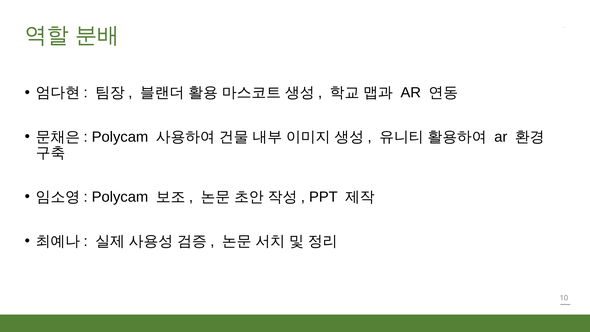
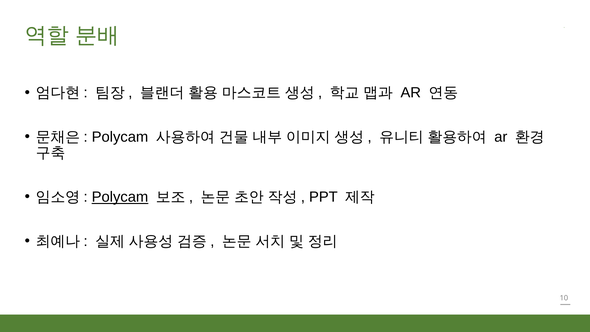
Polycam at (120, 197) underline: none -> present
